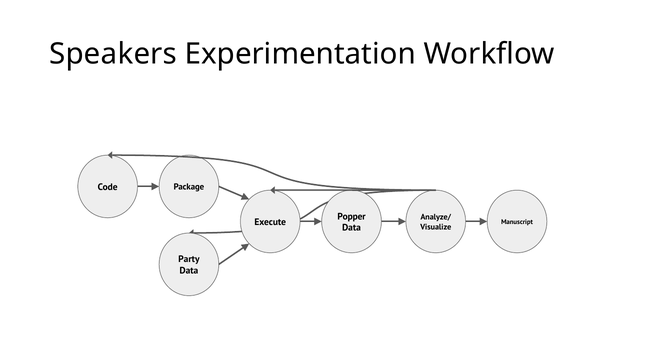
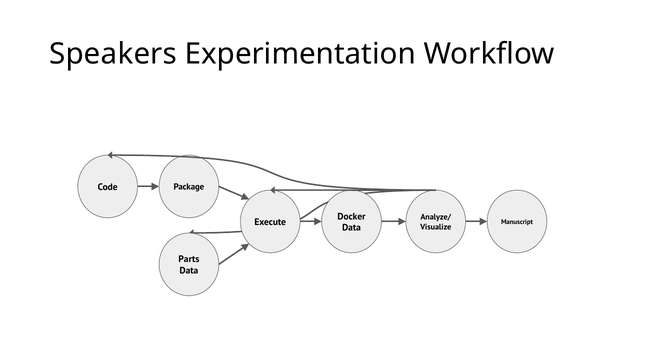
Popper: Popper -> Docker
Party: Party -> Parts
